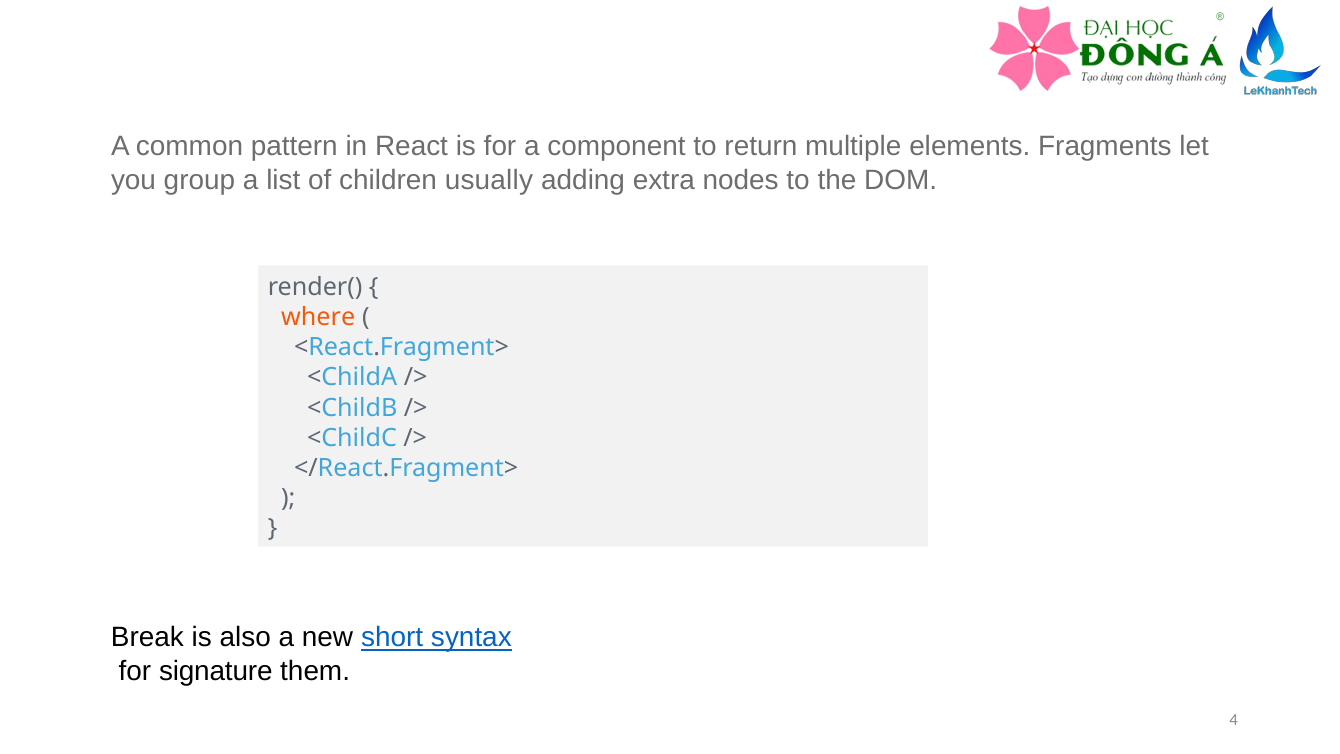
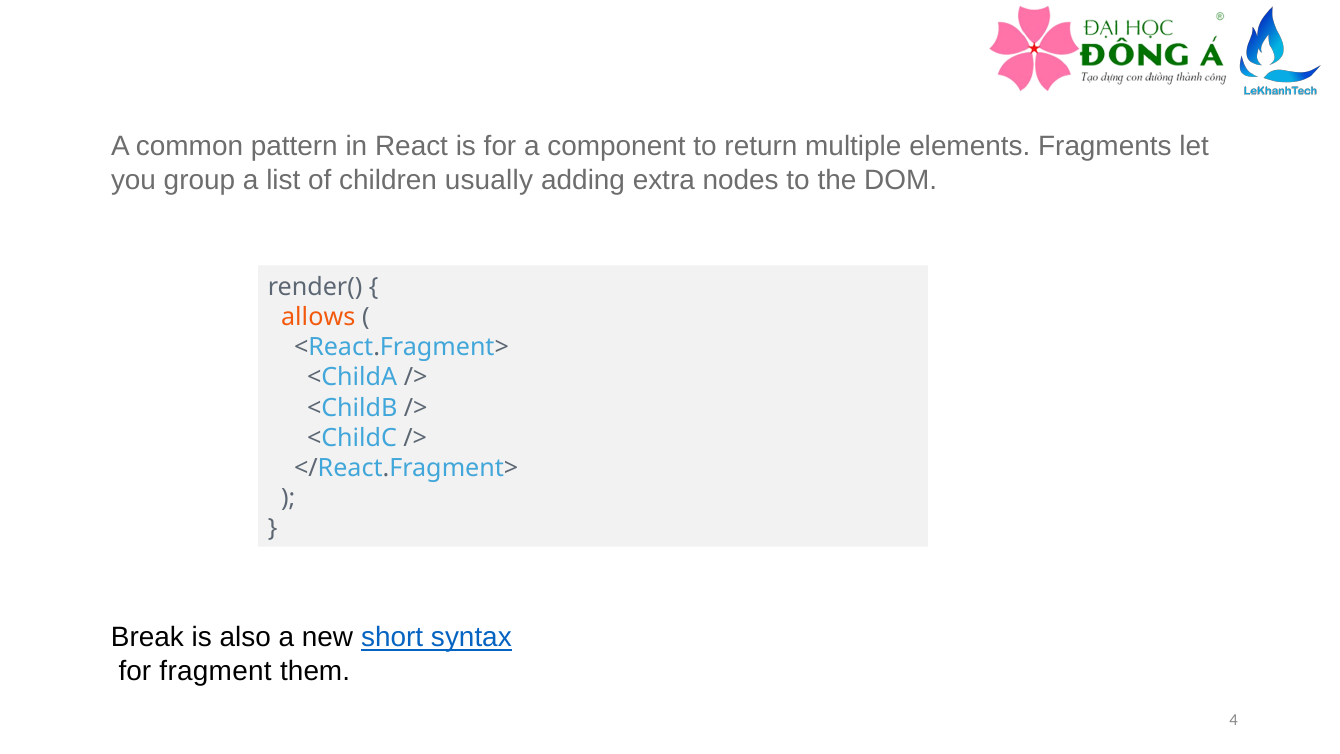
where: where -> allows
signature: signature -> fragment
